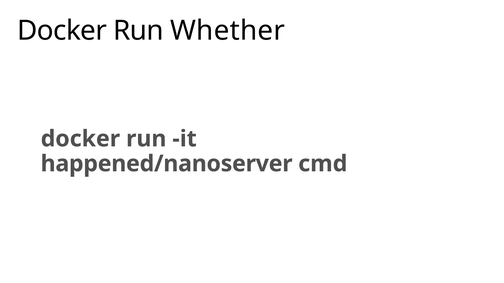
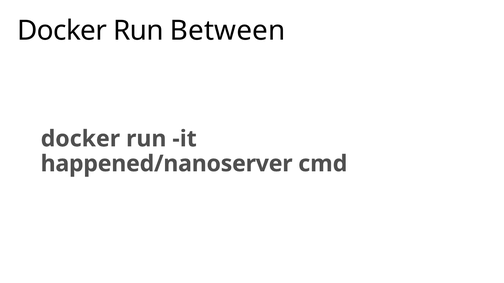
Whether: Whether -> Between
